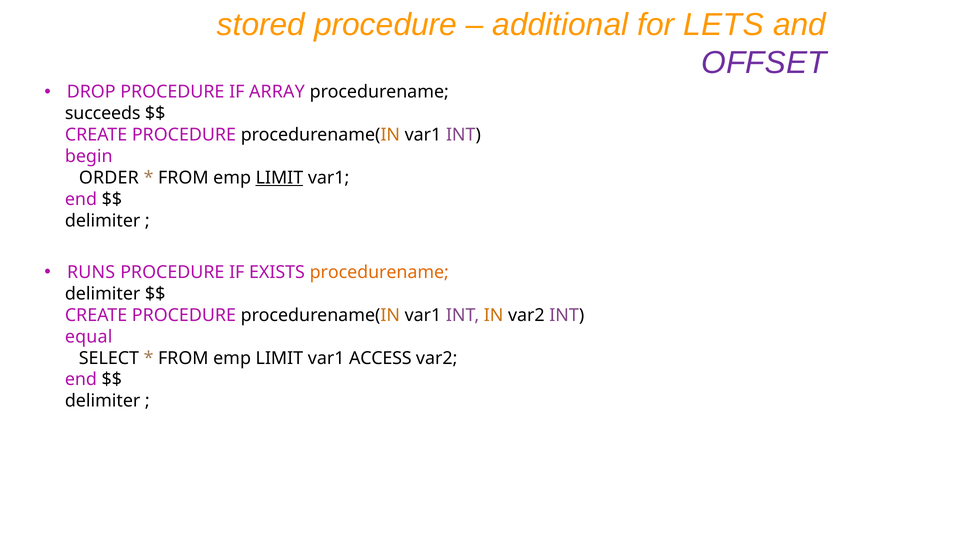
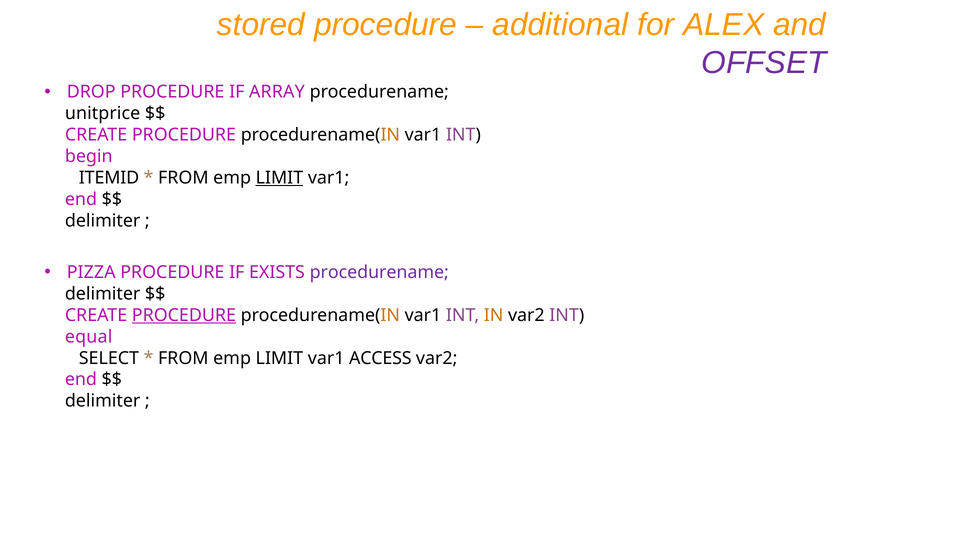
LETS: LETS -> ALEX
succeeds: succeeds -> unitprice
ORDER: ORDER -> ITEMID
RUNS: RUNS -> PIZZA
procedurename at (379, 272) colour: orange -> purple
PROCEDURE at (184, 315) underline: none -> present
